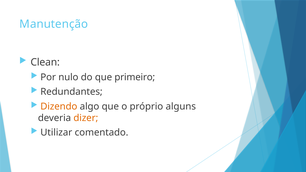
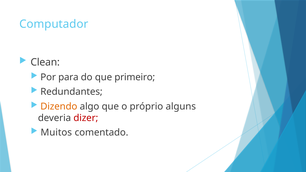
Manutenção: Manutenção -> Computador
nulo: nulo -> para
dizer colour: orange -> red
Utilizar: Utilizar -> Muitos
